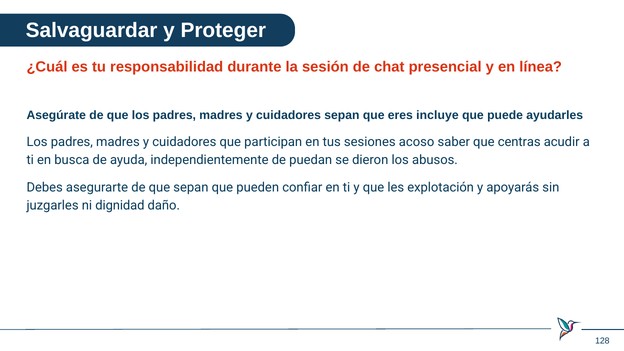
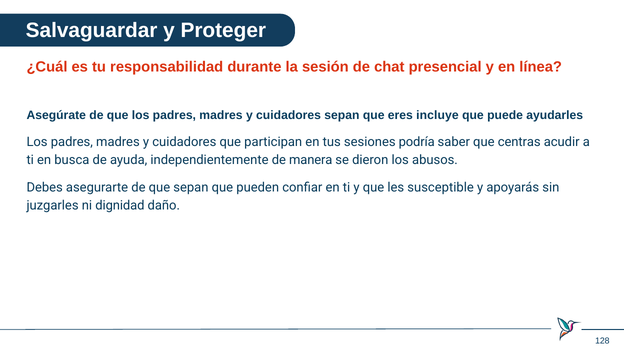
acoso: acoso -> podría
puedan: puedan -> manera
explotación: explotación -> susceptible
